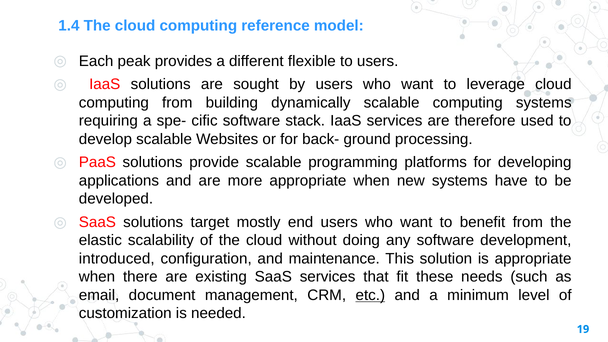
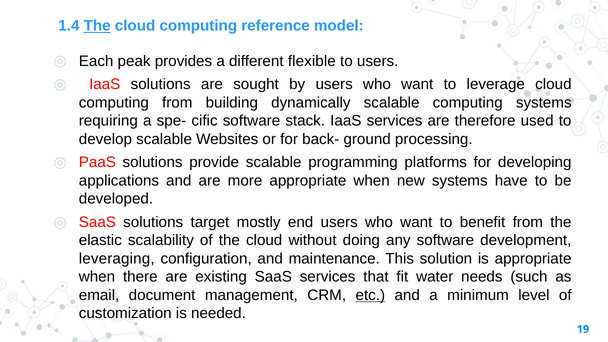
The at (97, 26) underline: none -> present
introduced: introduced -> leveraging
these: these -> water
